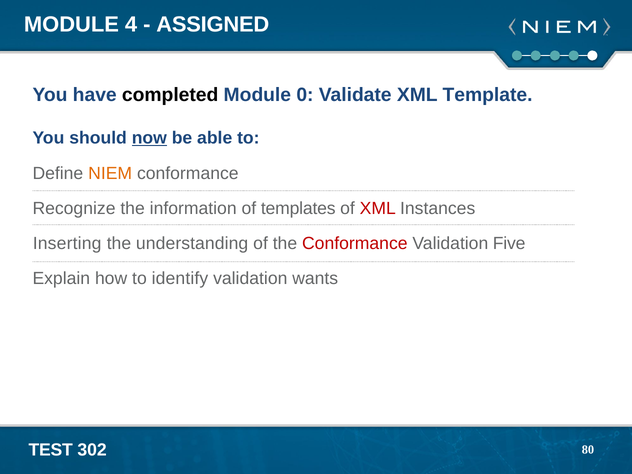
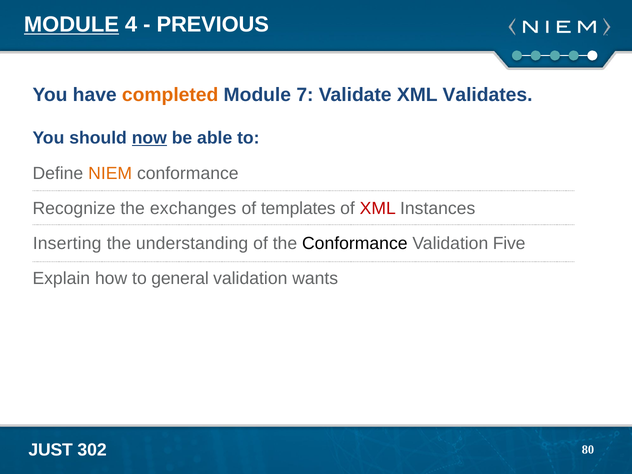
MODULE at (71, 24) underline: none -> present
ASSIGNED: ASSIGNED -> PREVIOUS
completed colour: black -> orange
0: 0 -> 7
Template: Template -> Validates
information: information -> exchanges
Conformance at (355, 243) colour: red -> black
identify: identify -> general
TEST: TEST -> JUST
